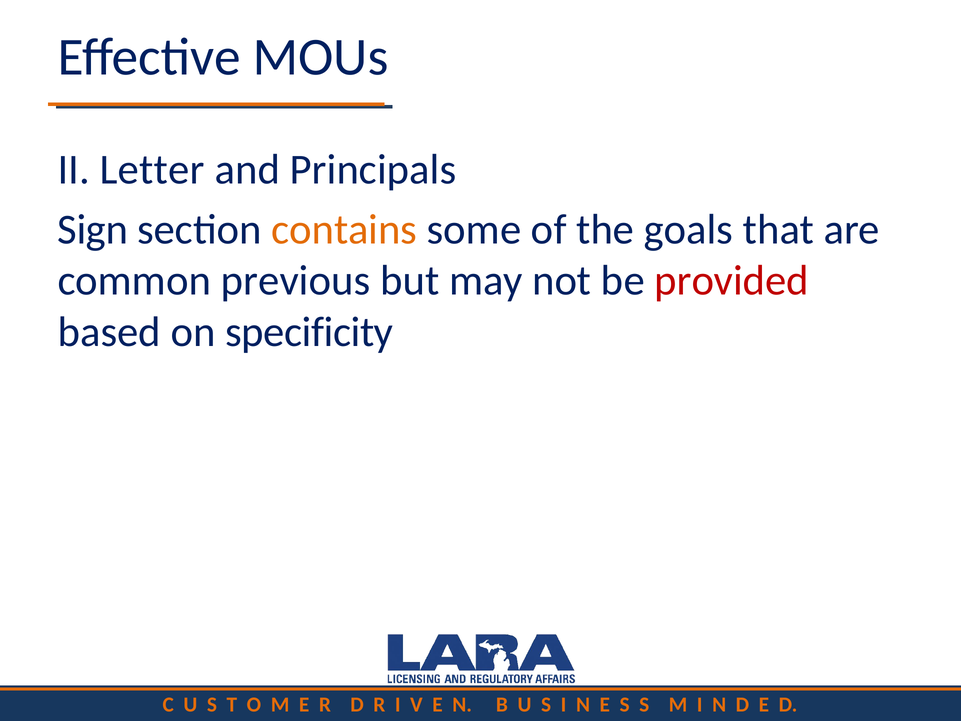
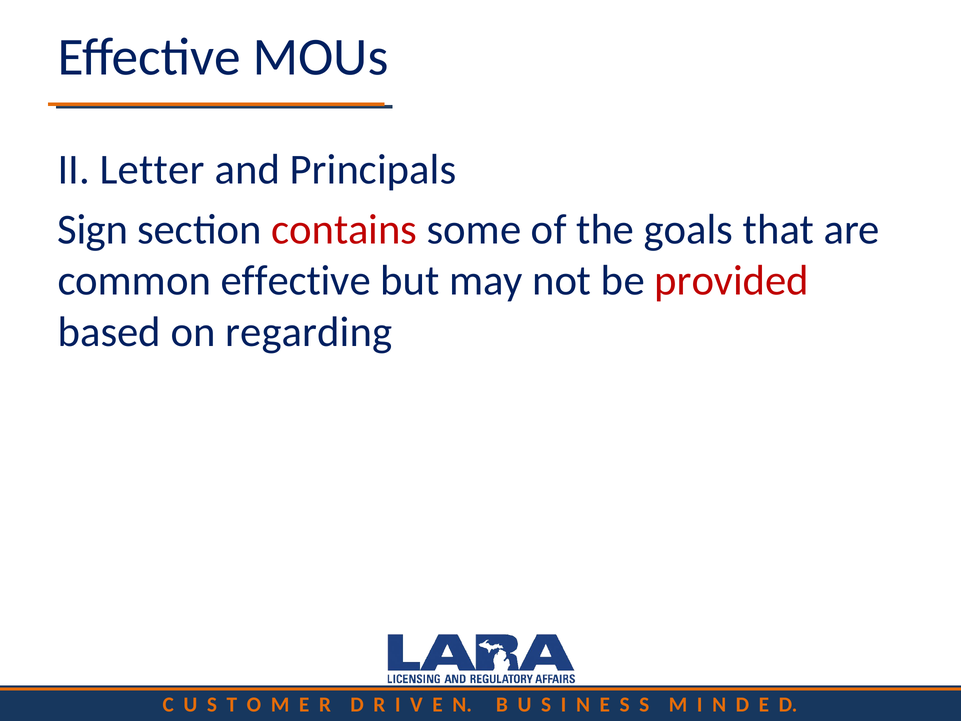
contains colour: orange -> red
common previous: previous -> effective
specificity: specificity -> regarding
